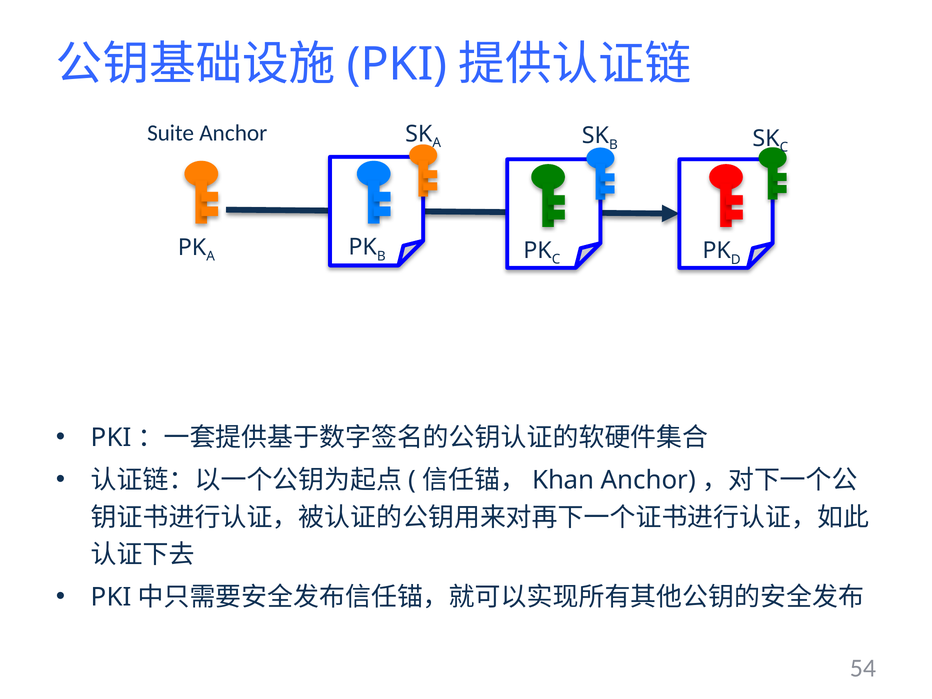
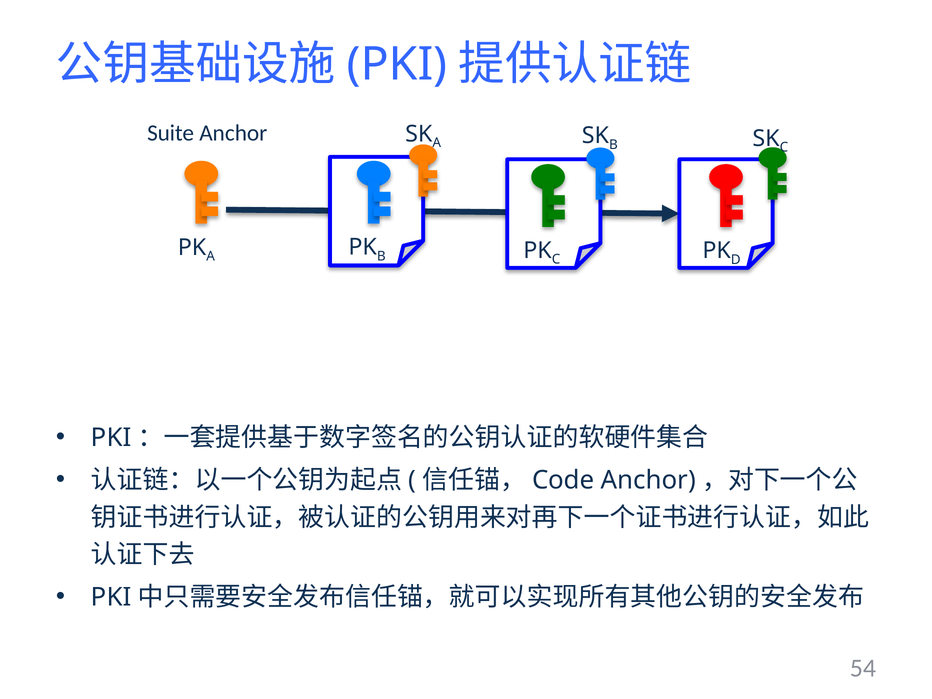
Khan: Khan -> Code
